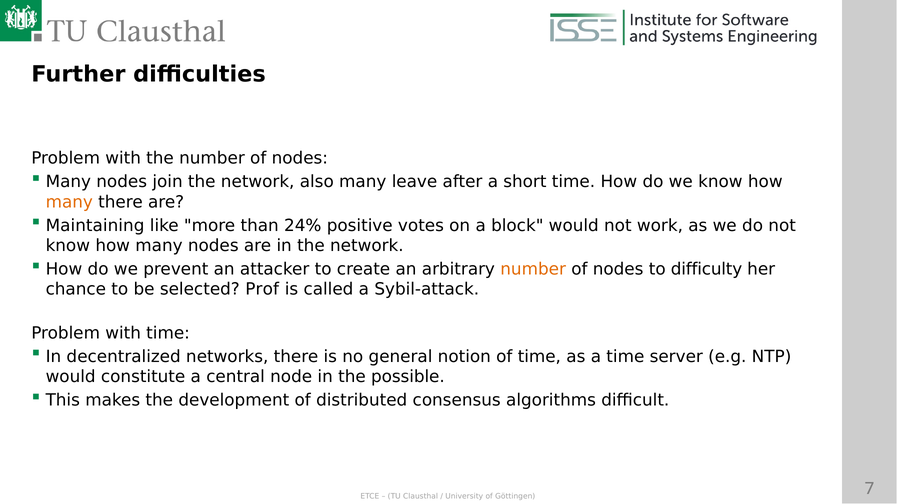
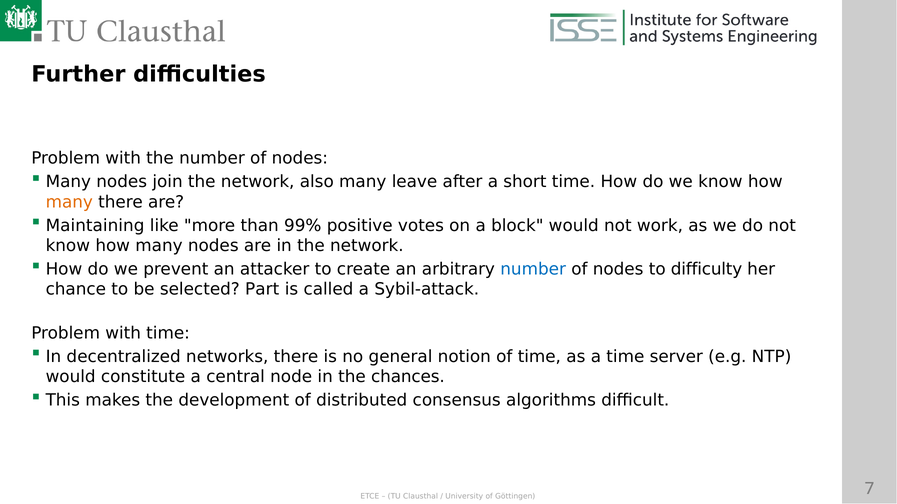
24%: 24% -> 99%
number at (533, 270) colour: orange -> blue
Prof: Prof -> Part
possible: possible -> chances
